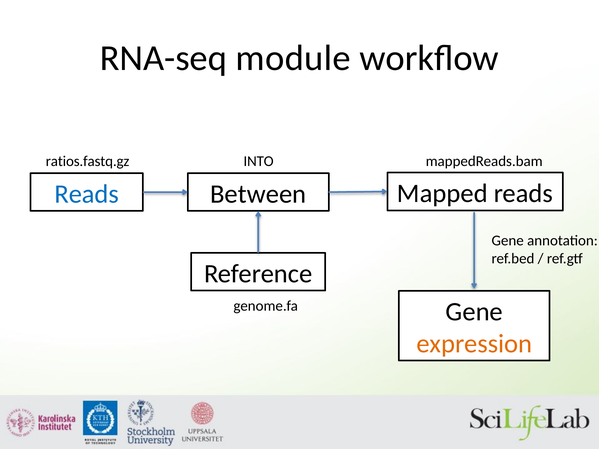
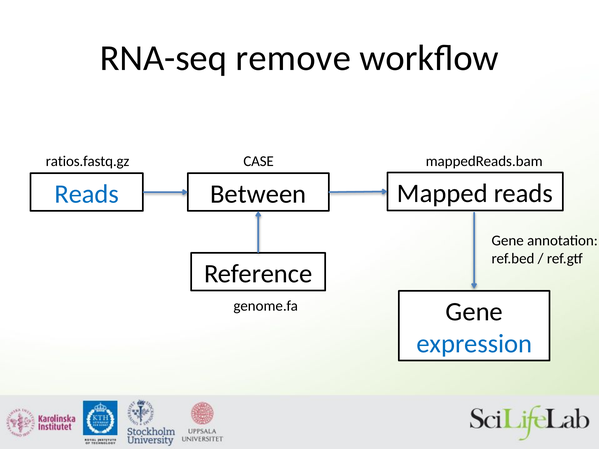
module: module -> remove
INTO: INTO -> CASE
expression colour: orange -> blue
